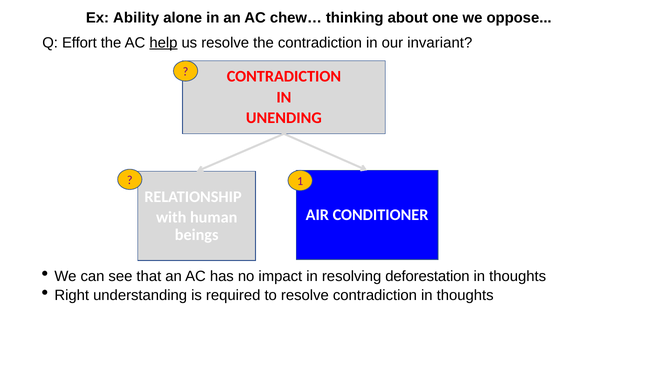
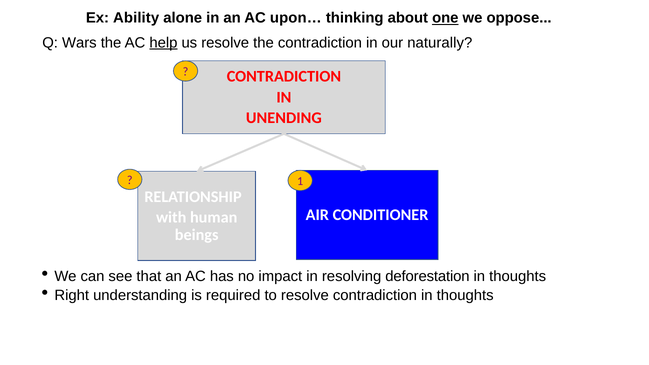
chew…: chew… -> upon…
one underline: none -> present
Effort: Effort -> Wars
invariant: invariant -> naturally
